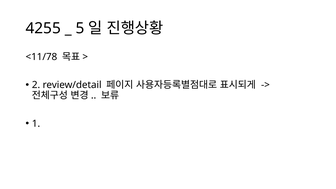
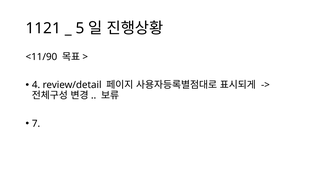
4255: 4255 -> 1121
<11/78: <11/78 -> <11/90
2: 2 -> 4
1: 1 -> 7
